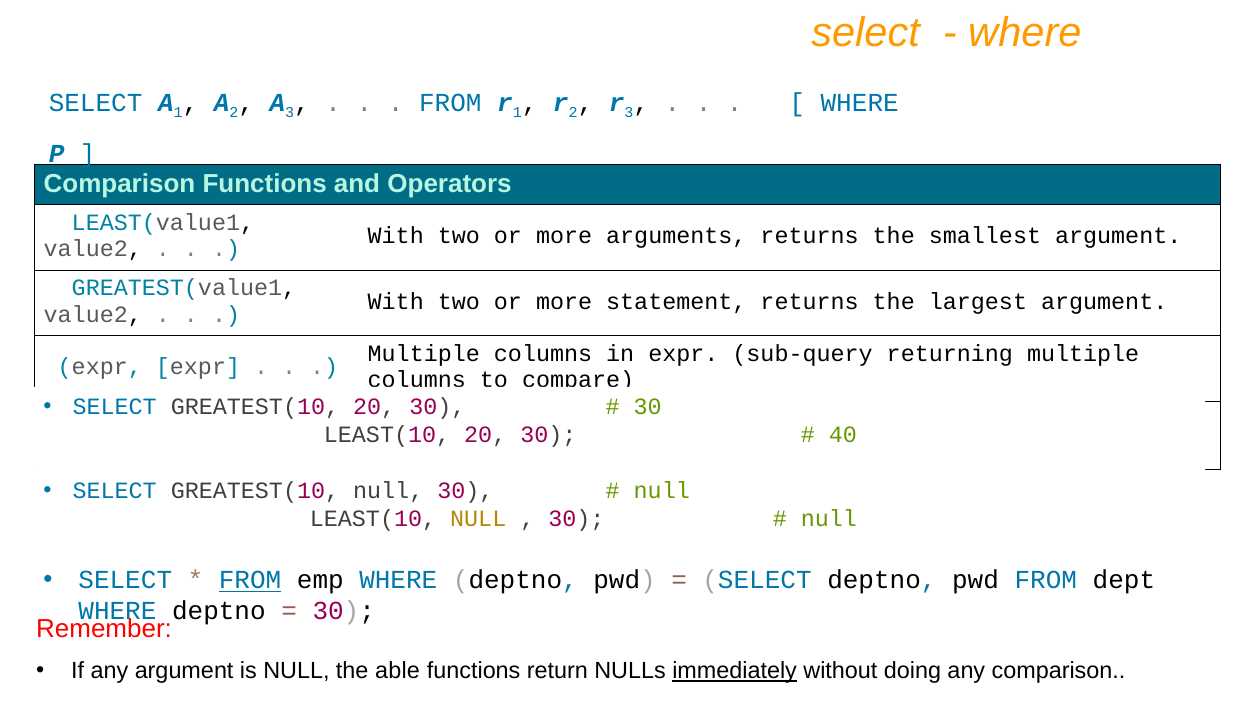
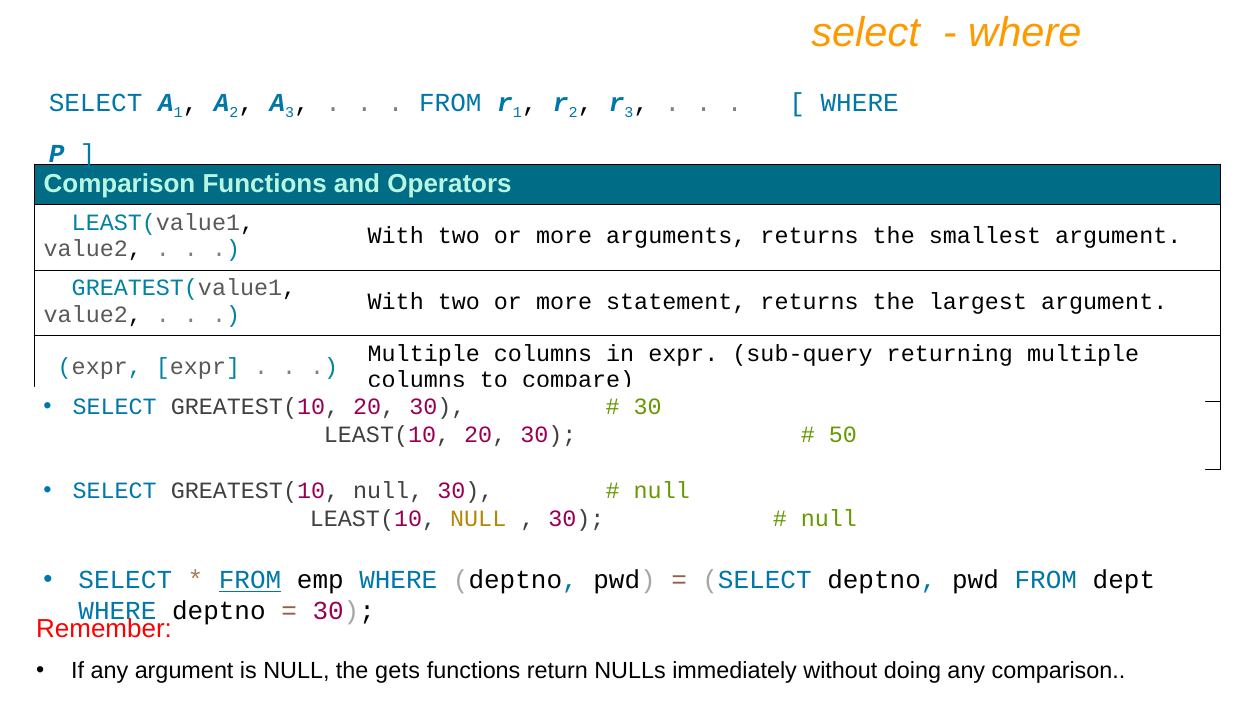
40: 40 -> 50
able: able -> gets
immediately underline: present -> none
